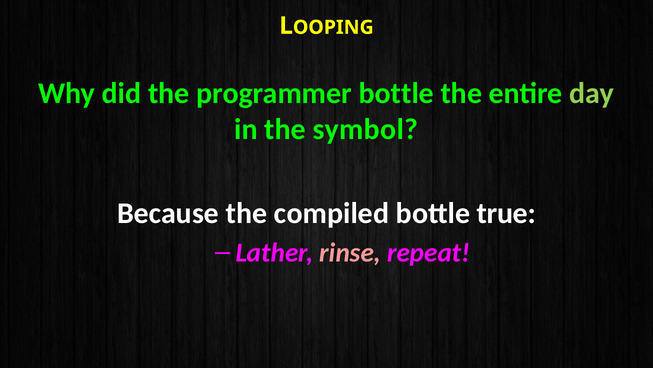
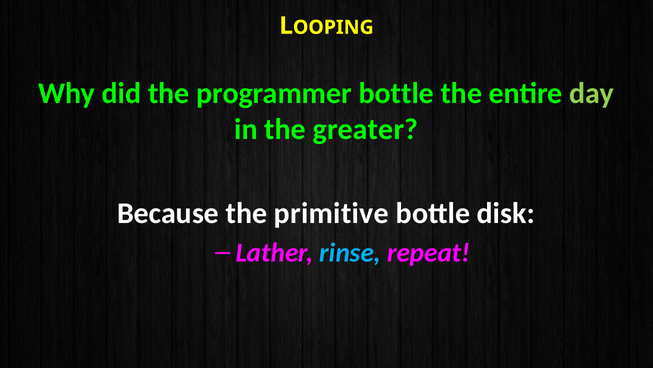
symbol: symbol -> greater
compiled: compiled -> primitive
true: true -> disk
rinse colour: pink -> light blue
